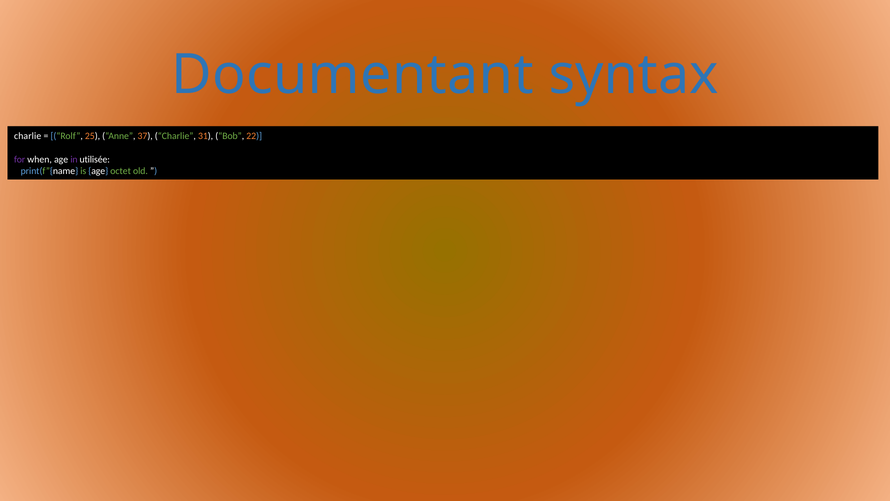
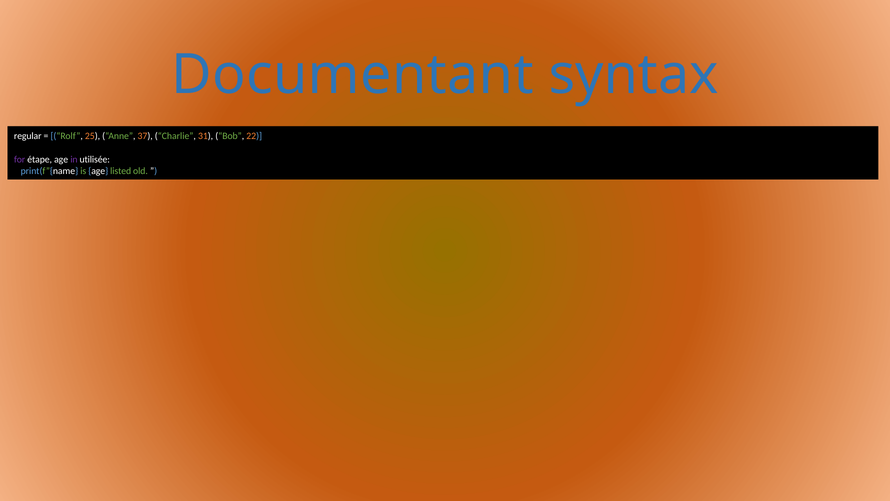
charlie at (28, 136): charlie -> regular
when: when -> étape
octet: octet -> listed
